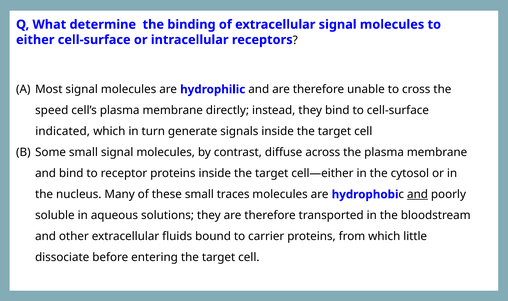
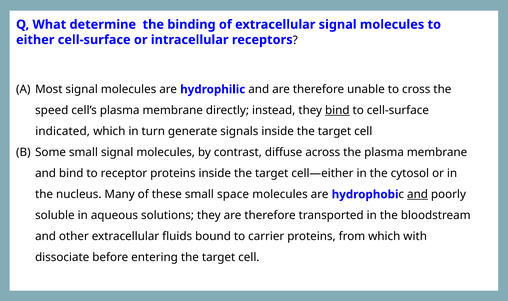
bind at (337, 110) underline: none -> present
traces: traces -> space
little: little -> with
